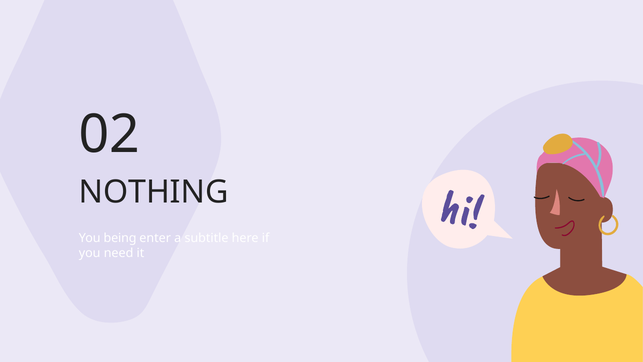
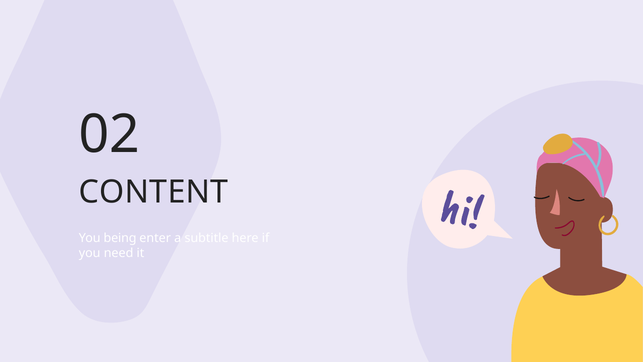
NOTHING: NOTHING -> CONTENT
